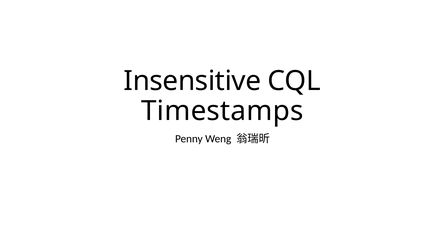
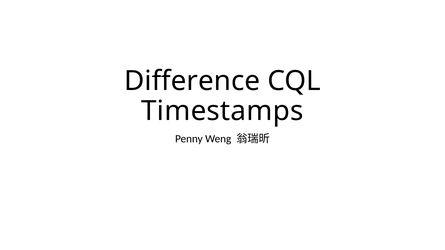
Insensitive: Insensitive -> Difference
